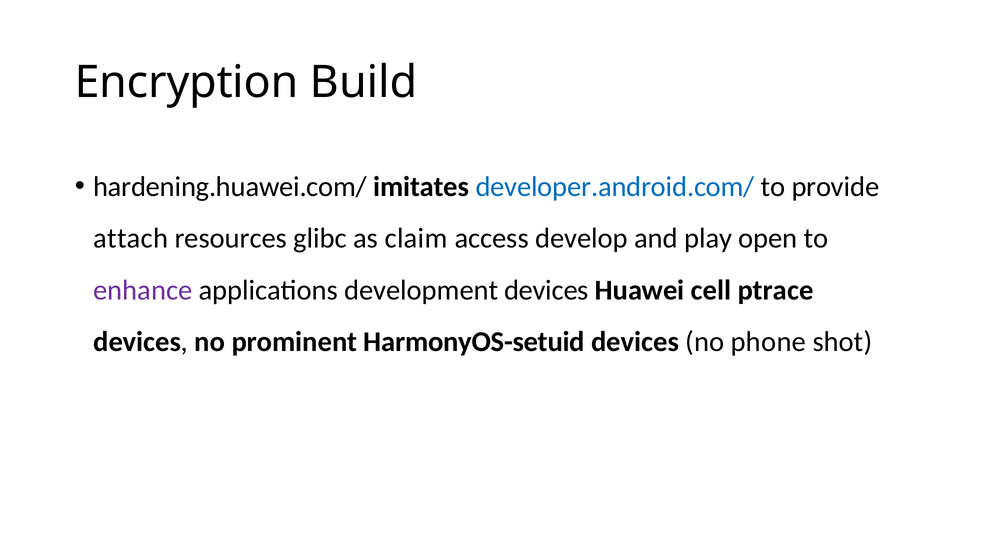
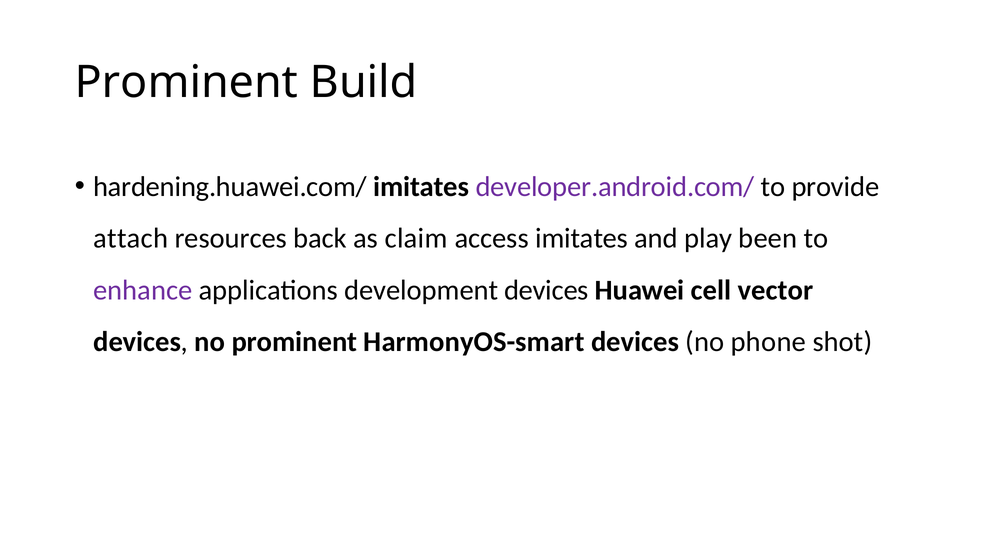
Encryption at (187, 82): Encryption -> Prominent
developer.android.com/ colour: blue -> purple
glibc: glibc -> back
access develop: develop -> imitates
open: open -> been
ptrace: ptrace -> vector
HarmonyOS-setuid: HarmonyOS-setuid -> HarmonyOS-smart
